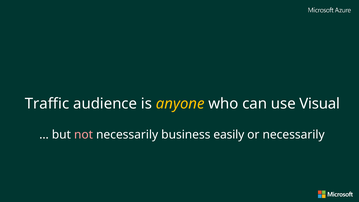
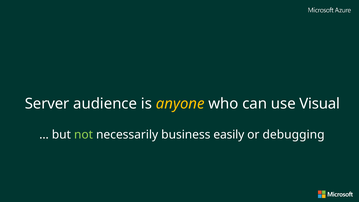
Traffic: Traffic -> Server
not colour: pink -> light green
or necessarily: necessarily -> debugging
